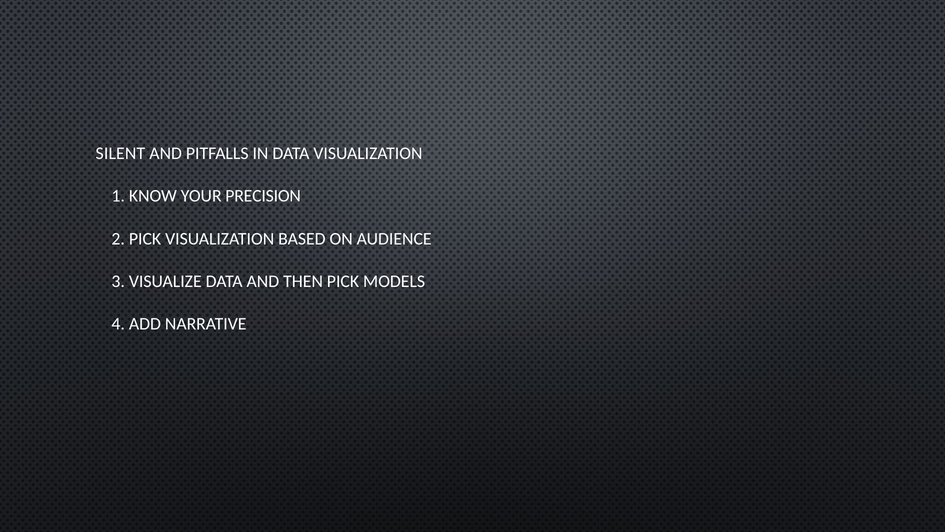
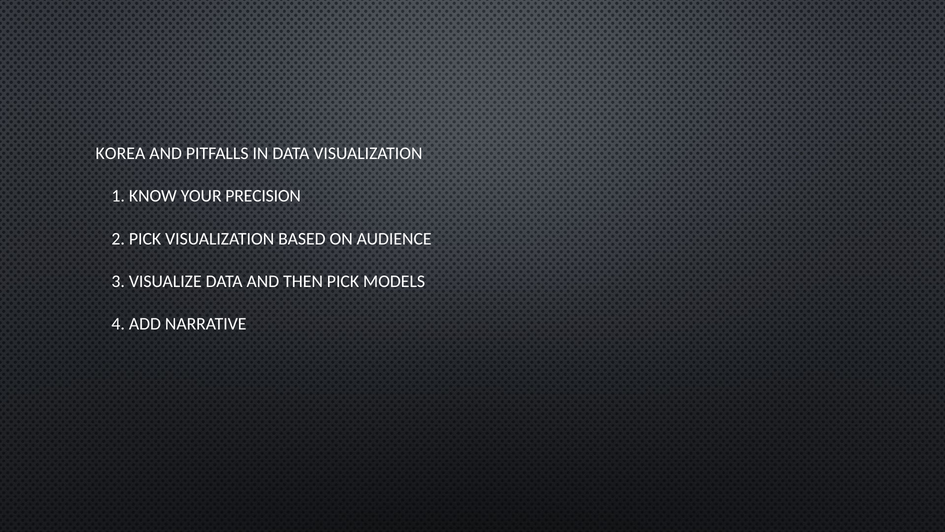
SILENT: SILENT -> KOREA
